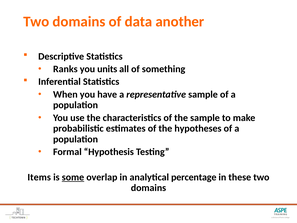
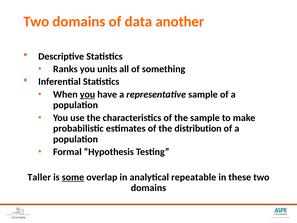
you at (87, 94) underline: none -> present
hypotheses: hypotheses -> distribution
Items: Items -> Taller
percentage: percentage -> repeatable
